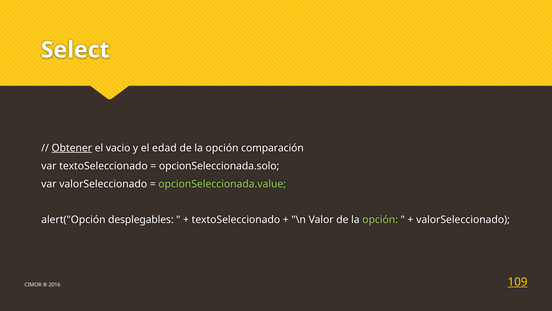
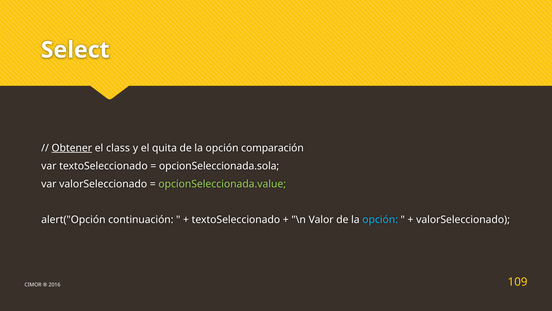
vacio: vacio -> class
edad: edad -> quita
opcionSeleccionada.solo: opcionSeleccionada.solo -> opcionSeleccionada.sola
desplegables: desplegables -> continuación
opción at (380, 220) colour: light green -> light blue
109 underline: present -> none
